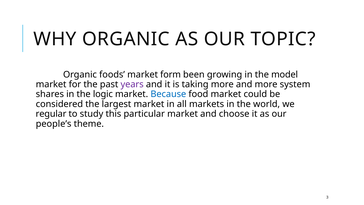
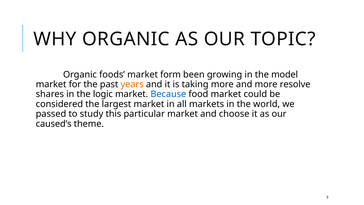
years colour: purple -> orange
system: system -> resolve
regular: regular -> passed
people’s: people’s -> caused’s
